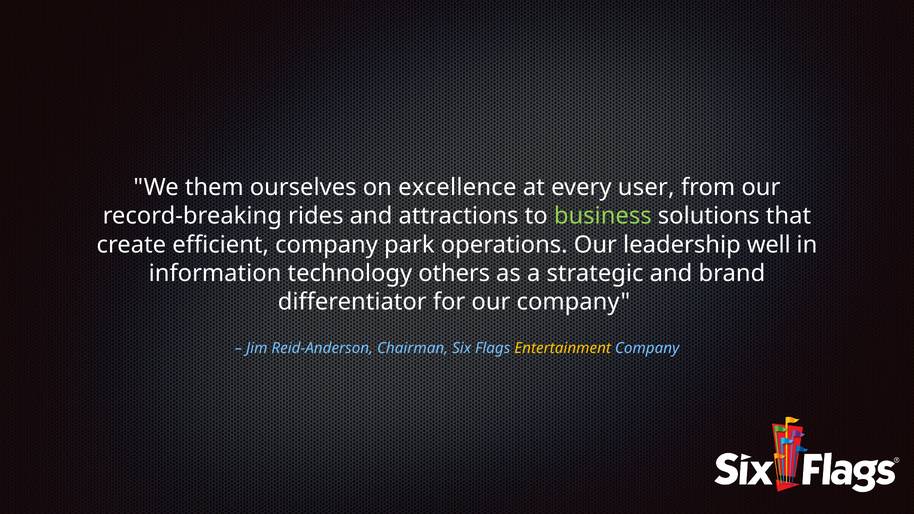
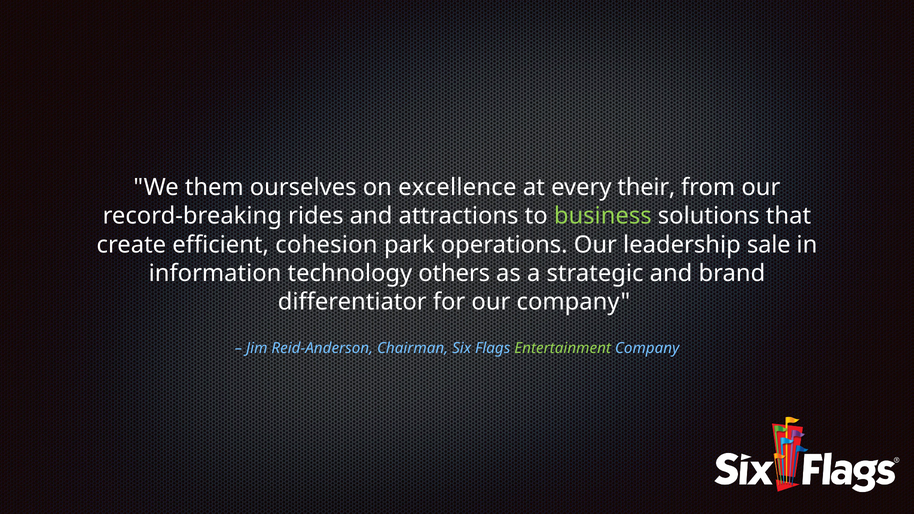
user: user -> their
efficient company: company -> cohesion
well: well -> sale
Entertainment colour: yellow -> light green
